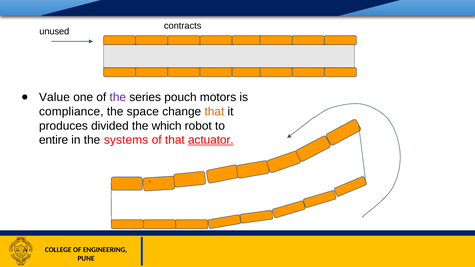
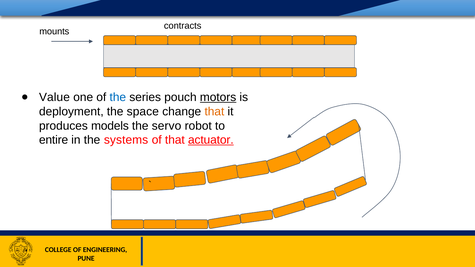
unused: unused -> mounts
the at (118, 97) colour: purple -> blue
motors underline: none -> present
compliance: compliance -> deployment
divided: divided -> models
which: which -> servo
